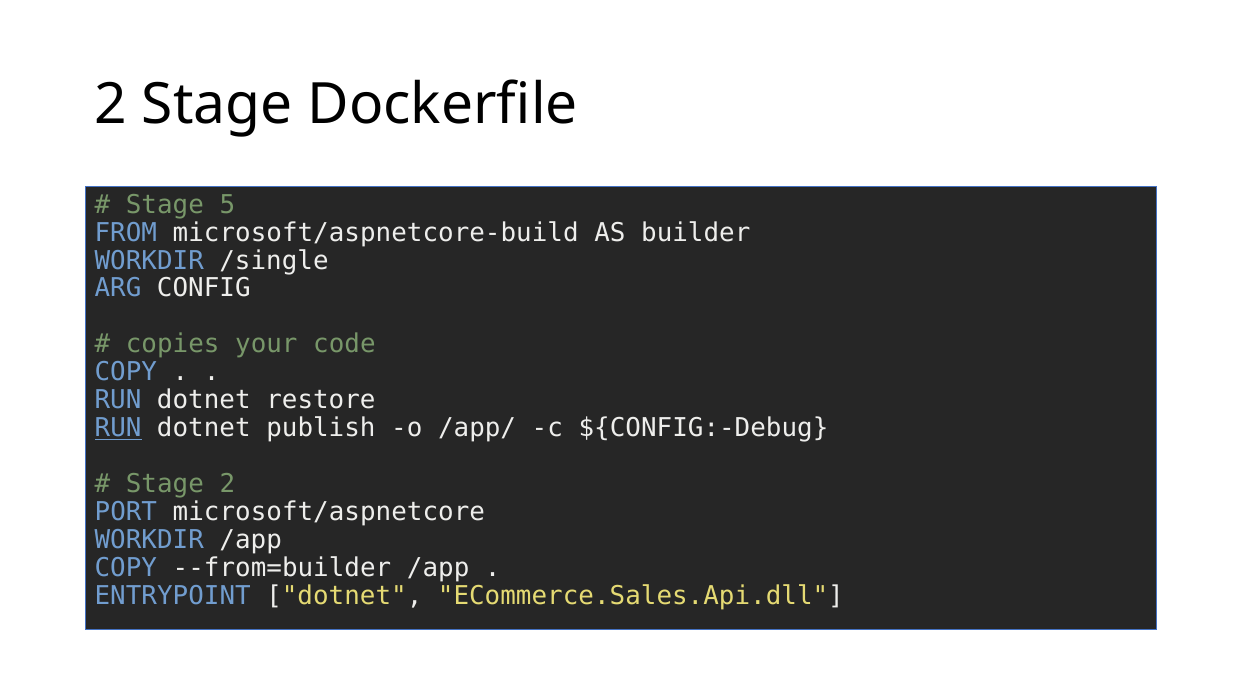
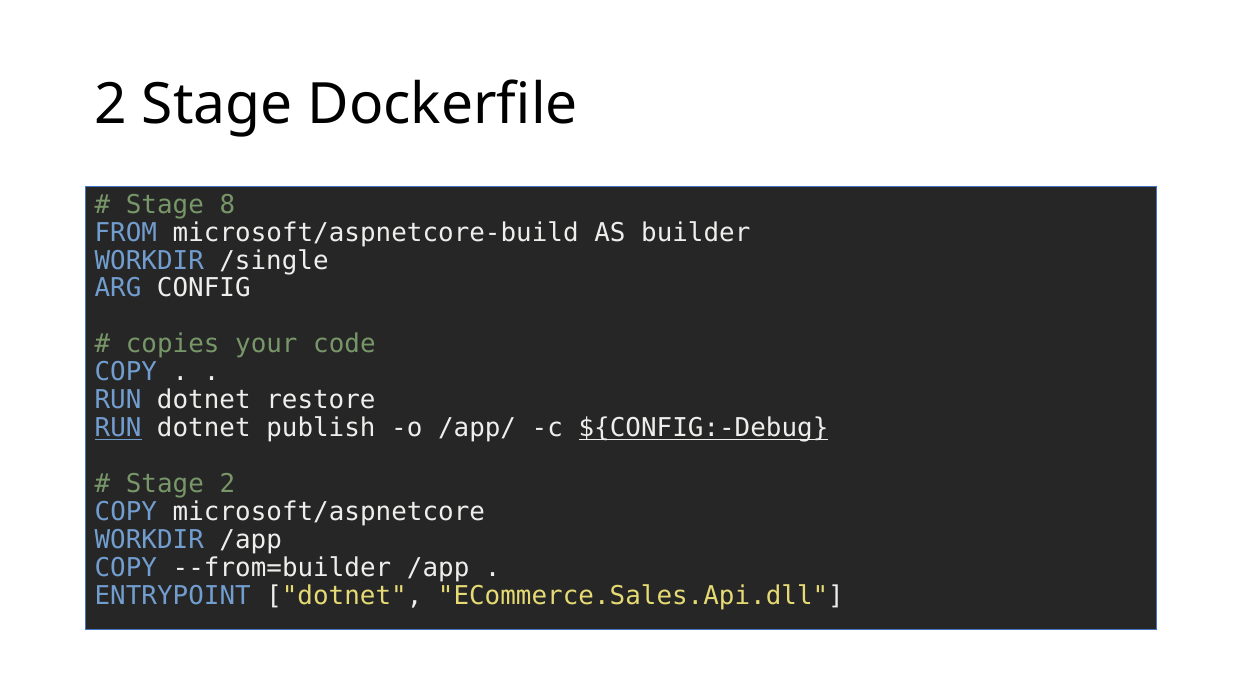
5: 5 -> 8
${CONFIG:-Debug underline: none -> present
PORT at (126, 512): PORT -> COPY
